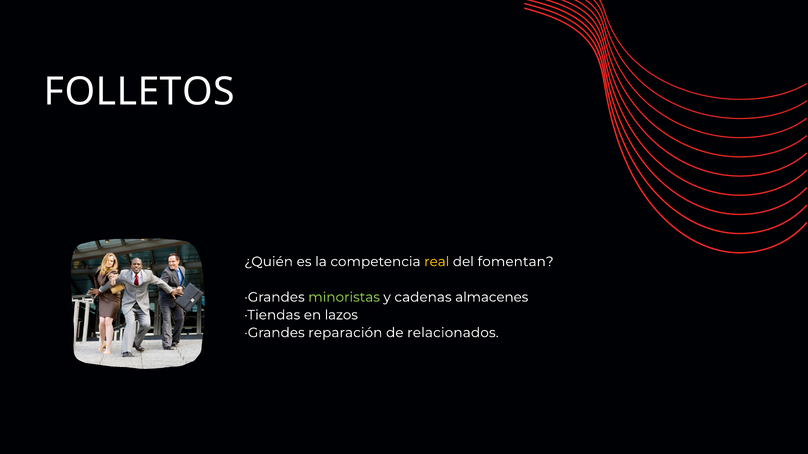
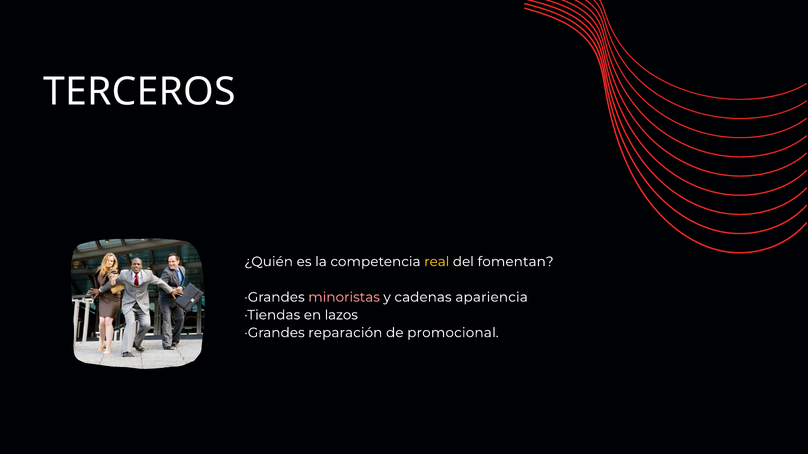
FOLLETOS: FOLLETOS -> TERCEROS
minoristas colour: light green -> pink
almacenes: almacenes -> apariencia
relacionados: relacionados -> promocional
